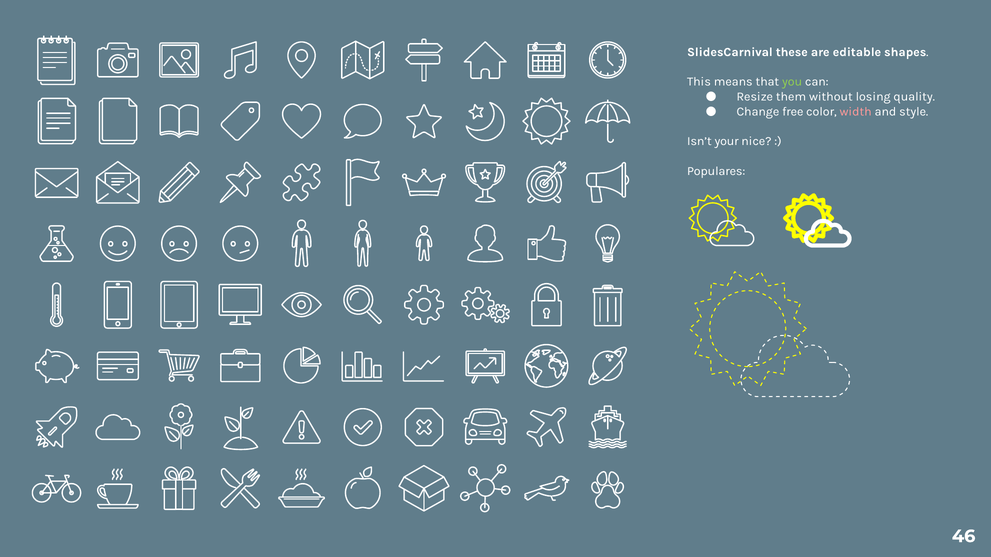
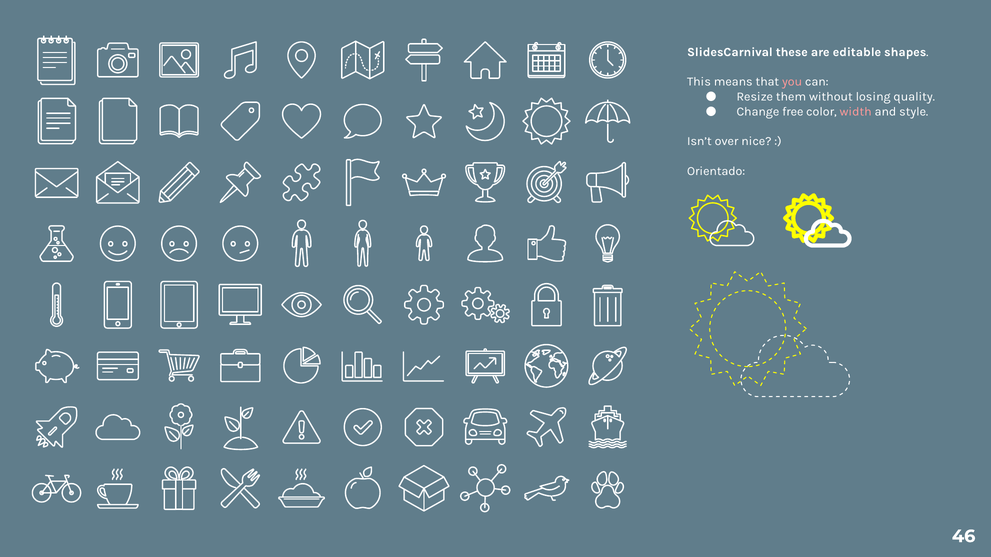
you colour: light green -> pink
your: your -> over
Populares: Populares -> Orientado
